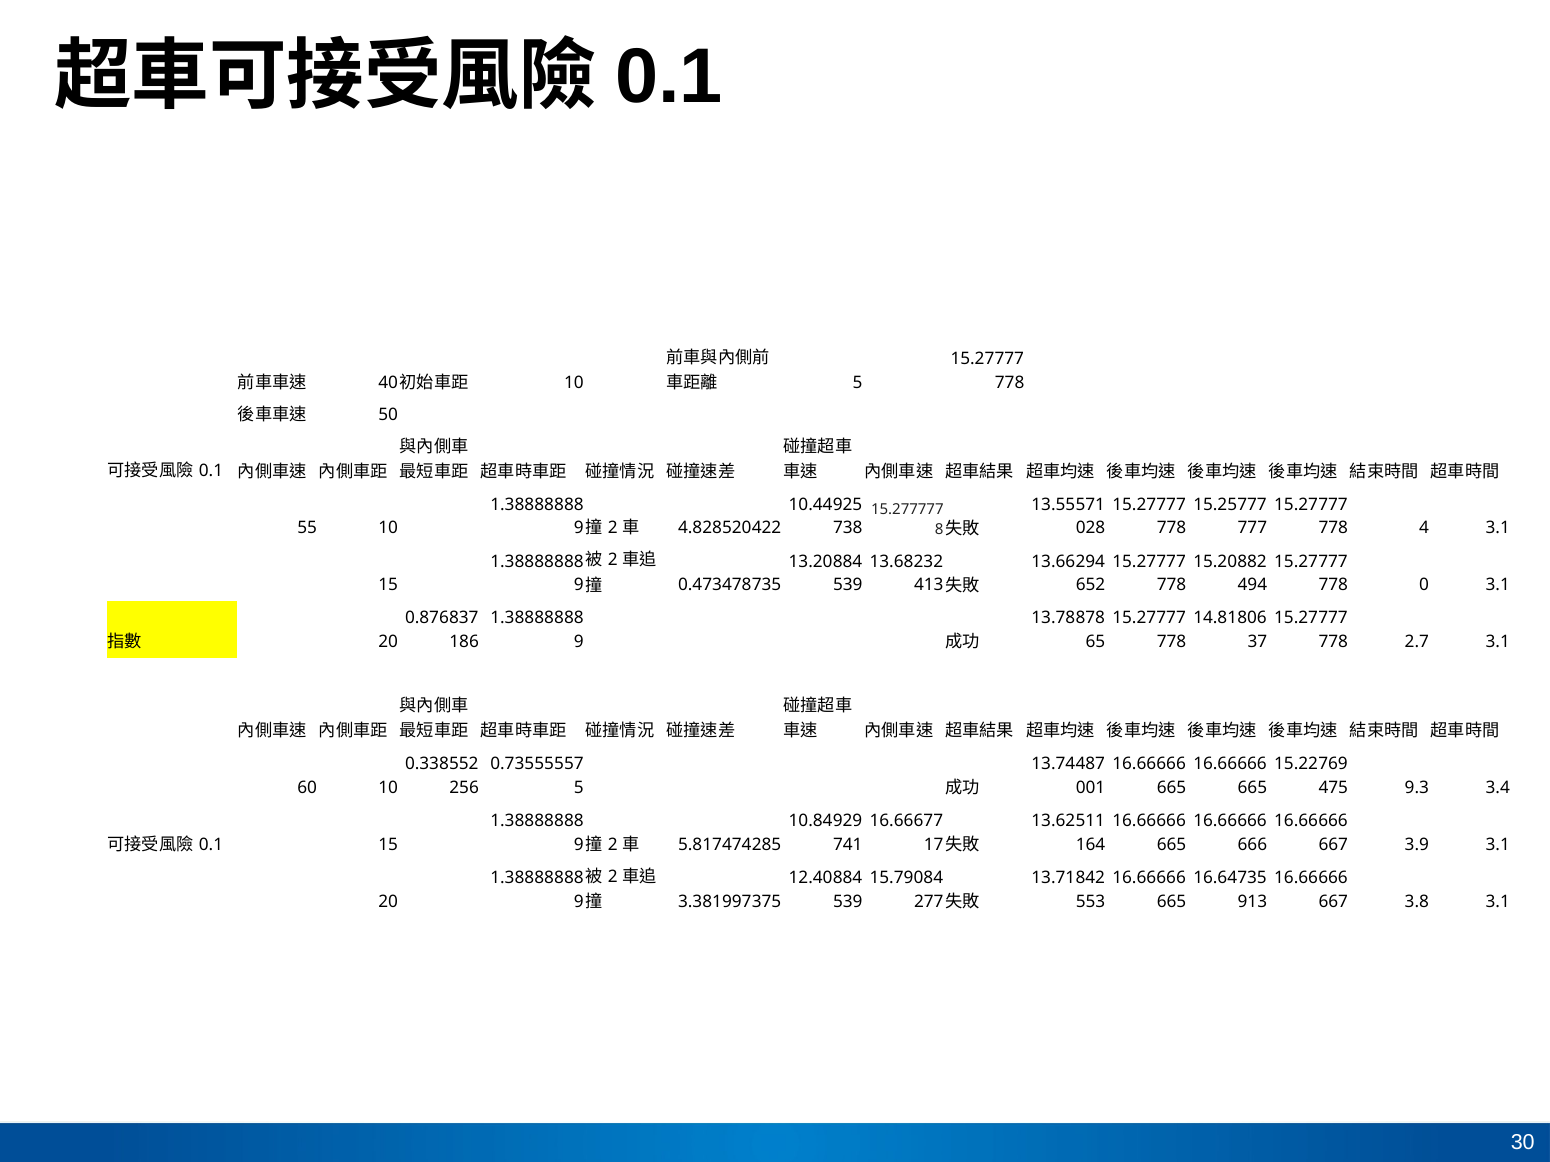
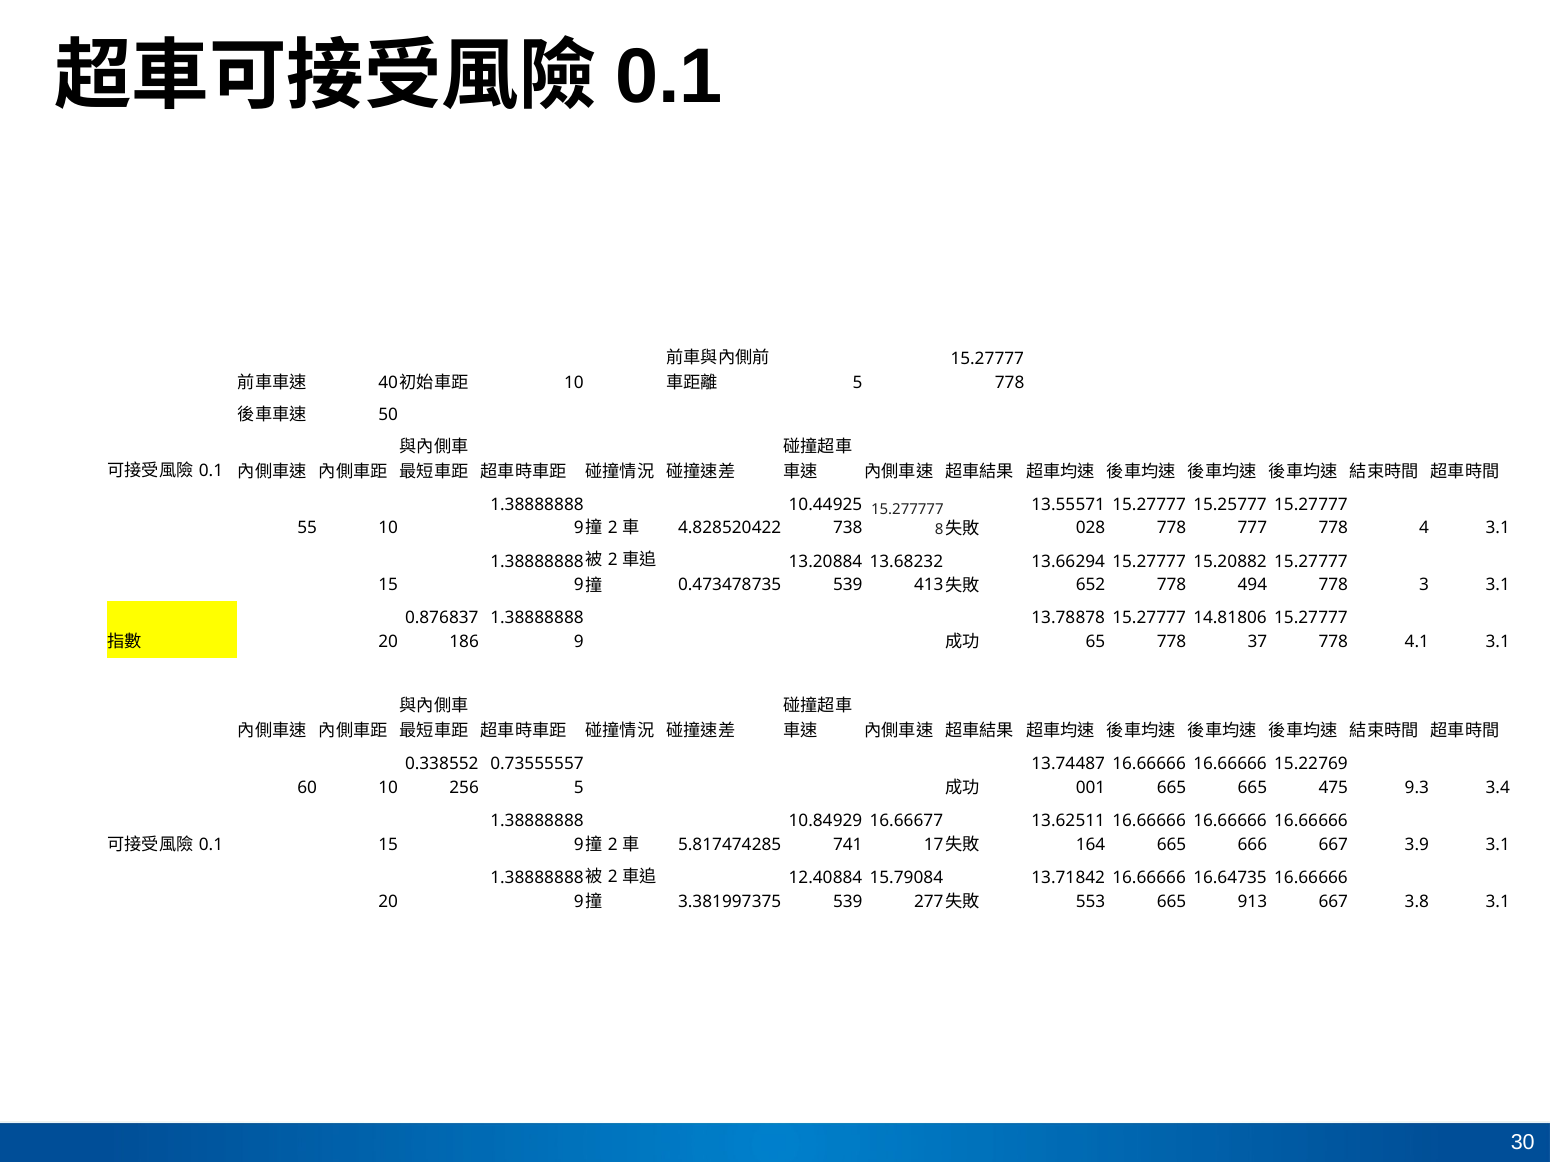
0: 0 -> 3
2.7: 2.7 -> 4.1
